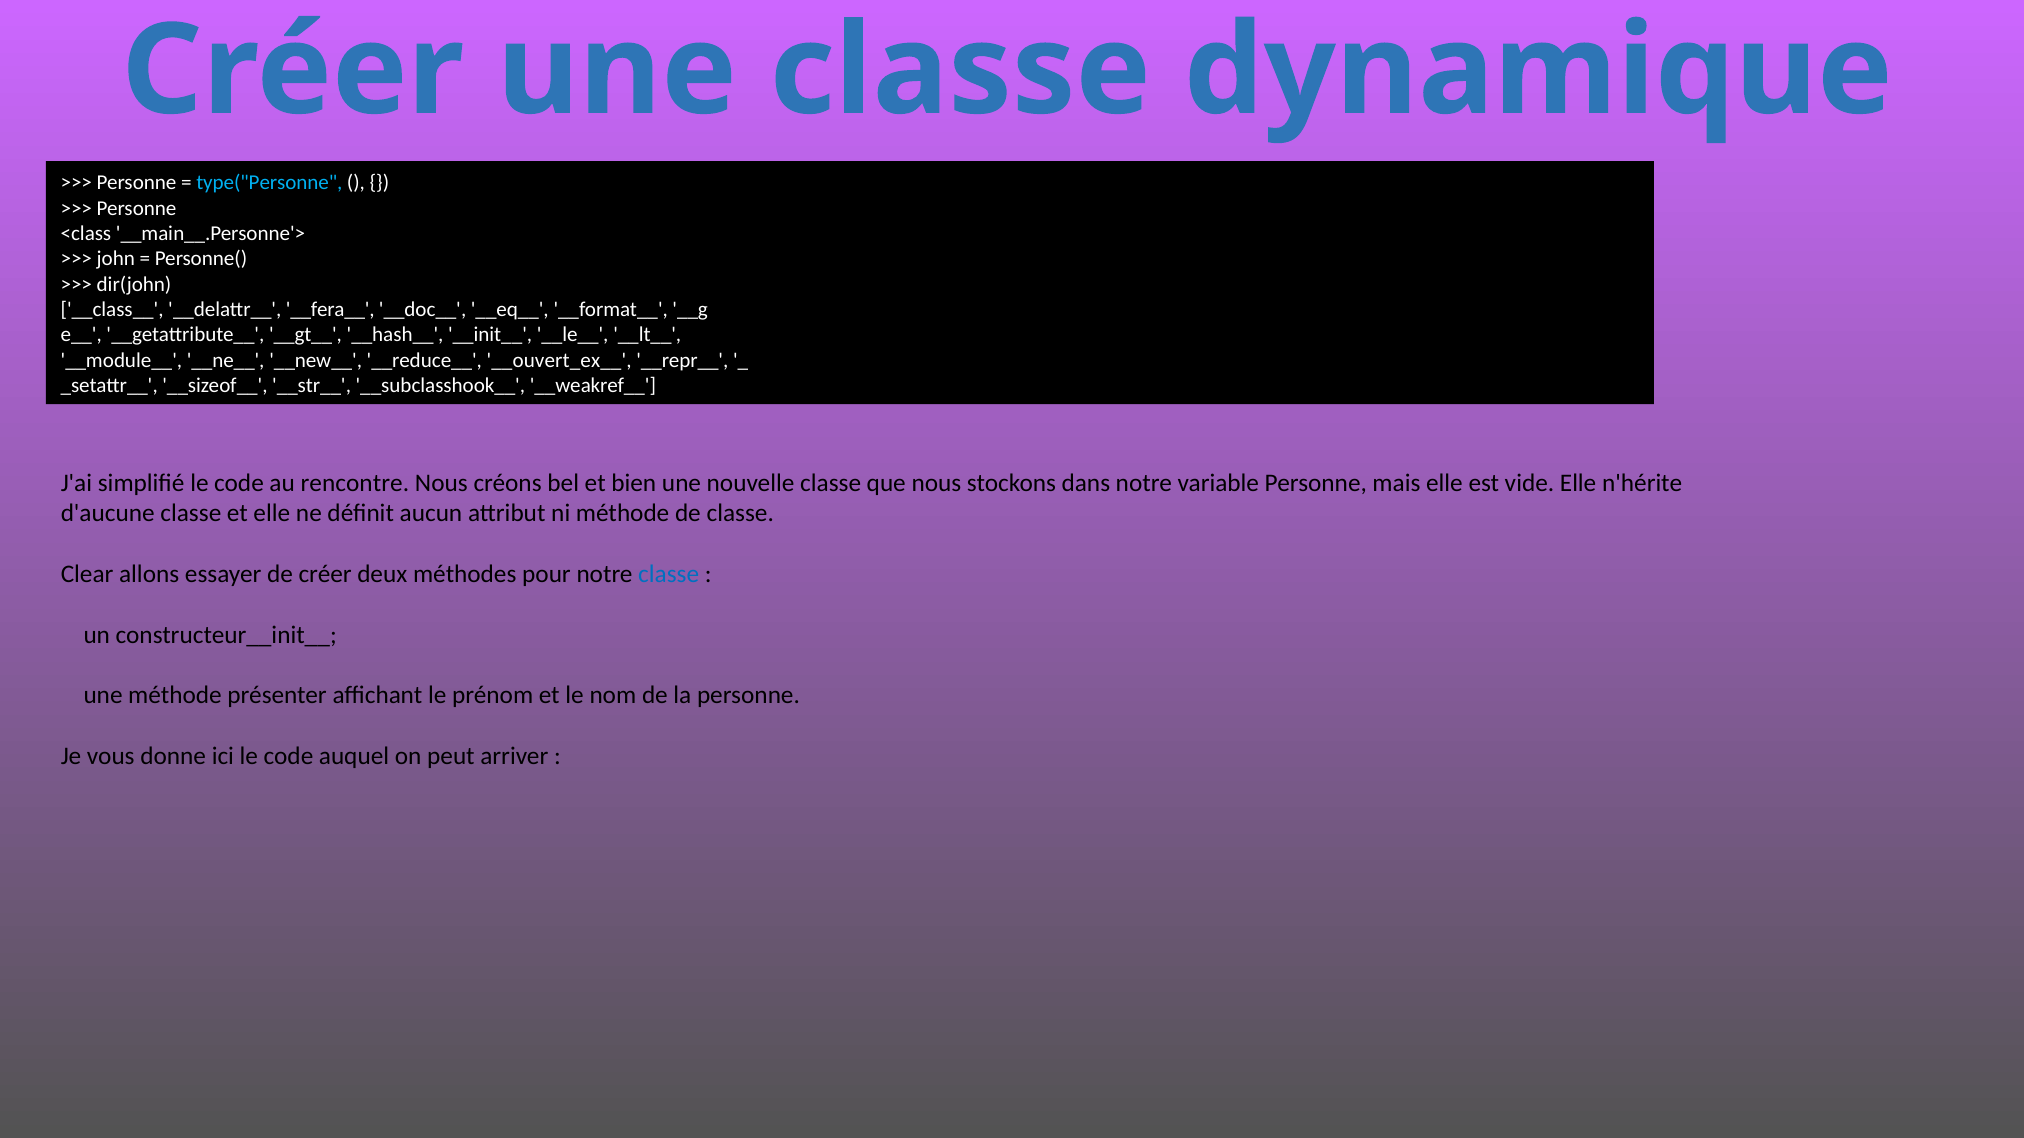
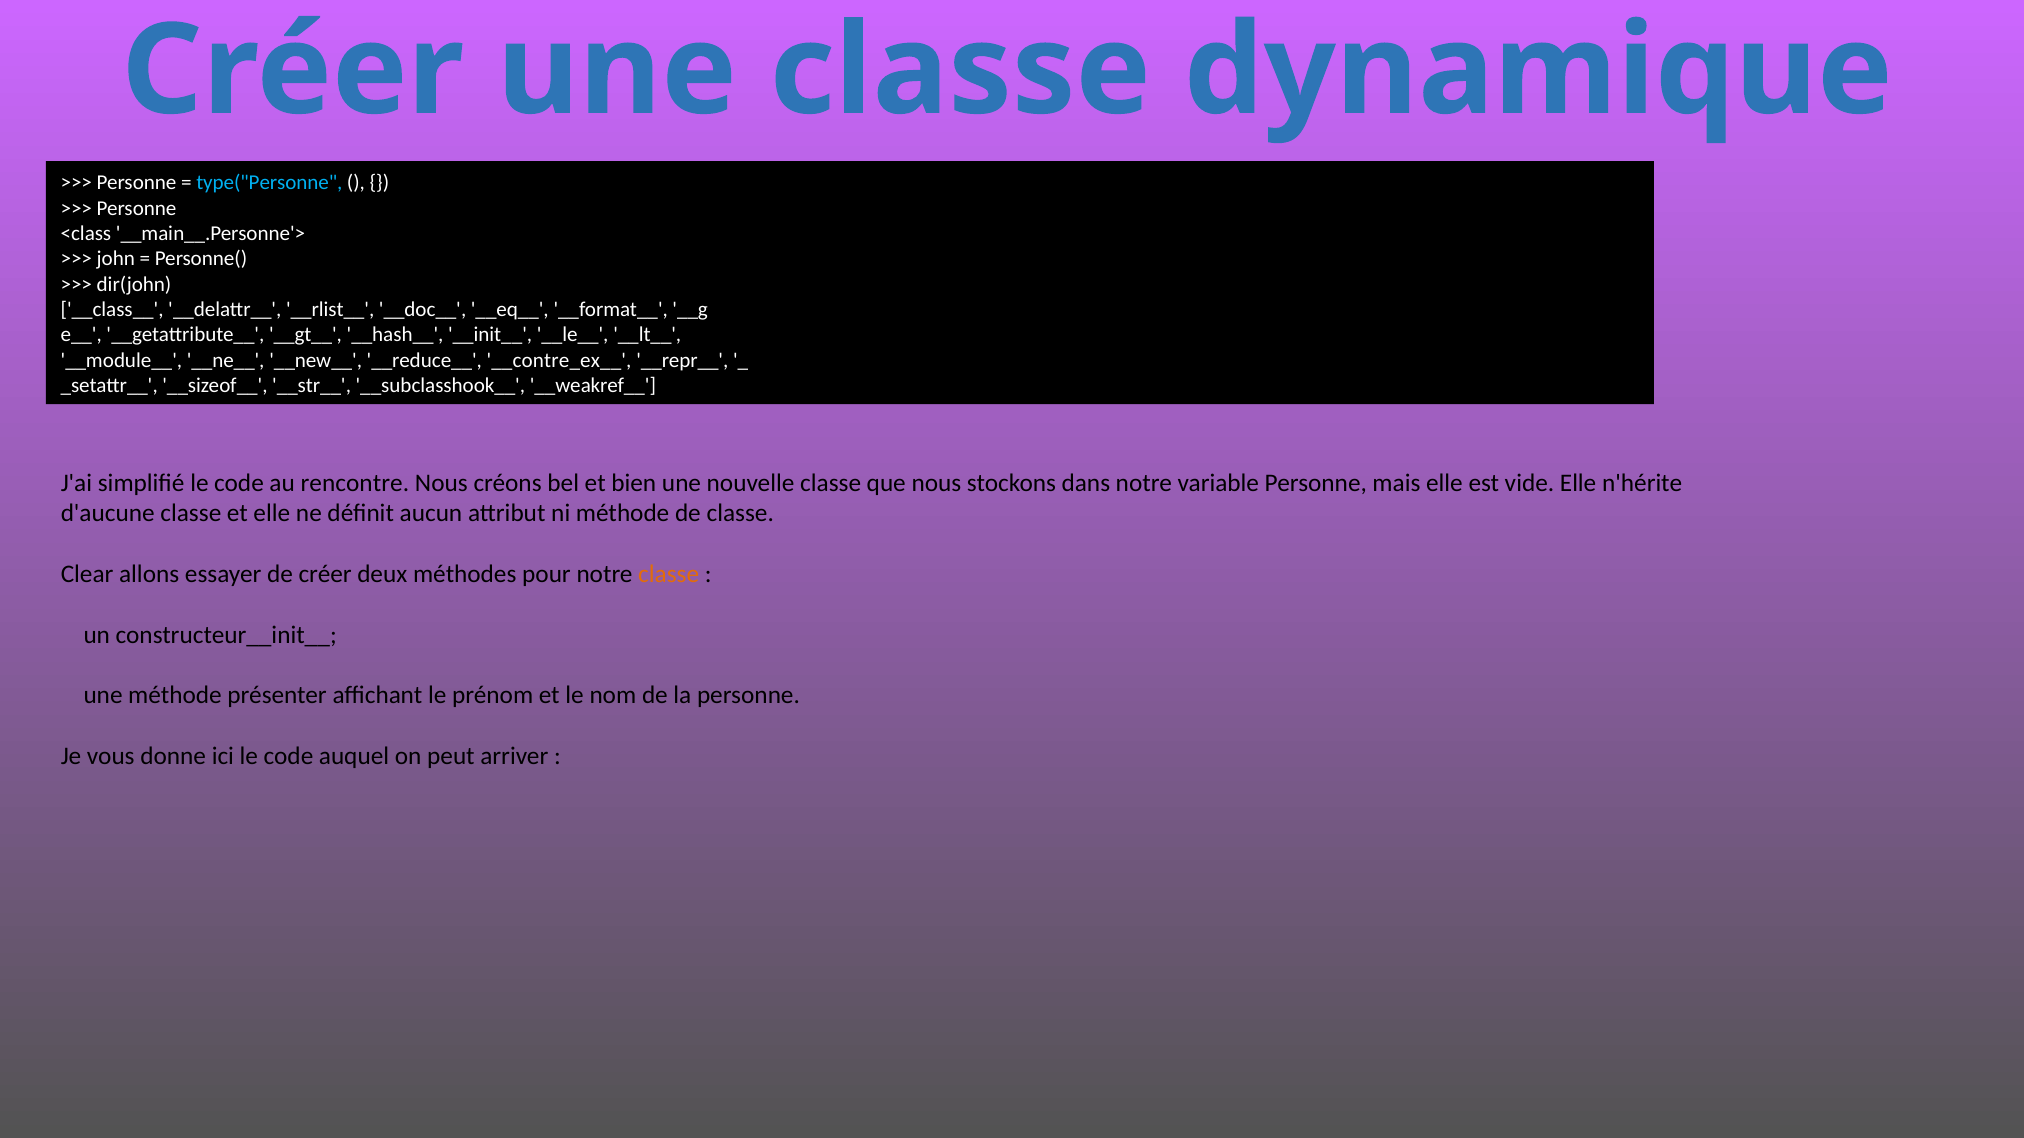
__fera__: __fera__ -> __rlist__
__ouvert_ex__: __ouvert_ex__ -> __contre_ex__
classe at (669, 574) colour: blue -> orange
